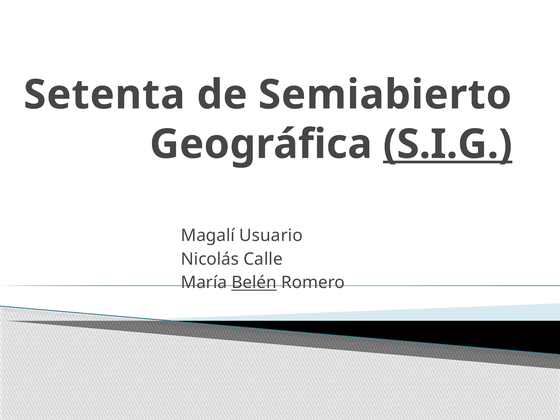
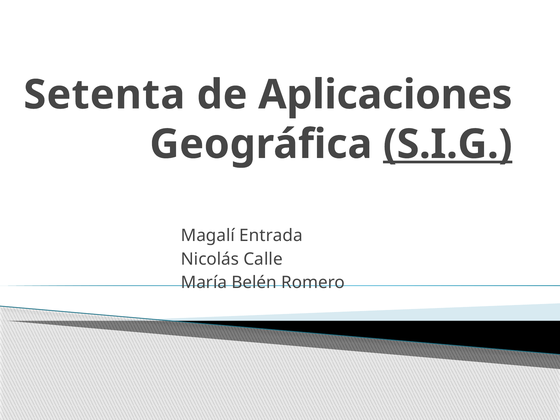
Semiabierto: Semiabierto -> Aplicaciones
Usuario: Usuario -> Entrada
Belén underline: present -> none
